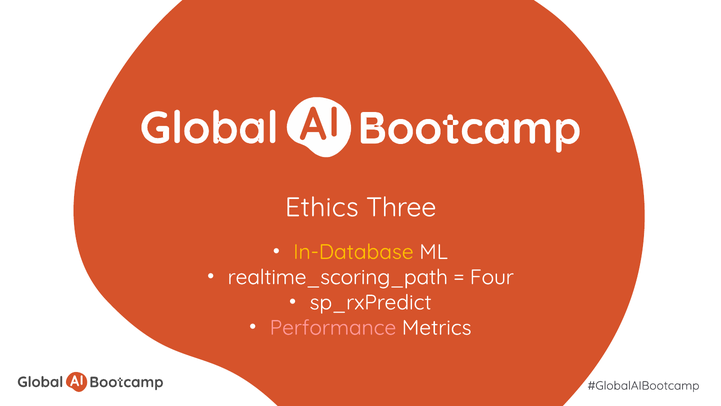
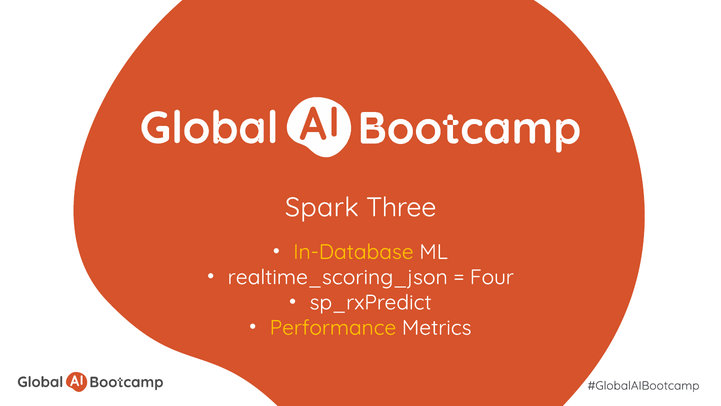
Ethics: Ethics -> Spark
realtime_scoring_path: realtime_scoring_path -> realtime_scoring_json
Performance colour: pink -> yellow
